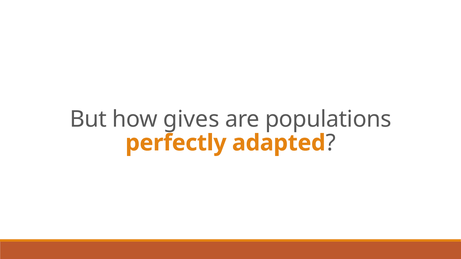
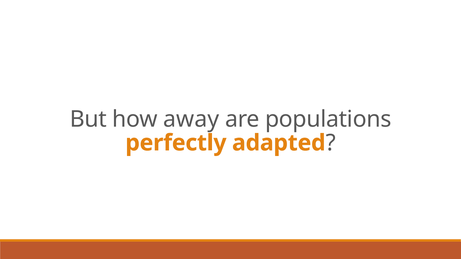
gives: gives -> away
